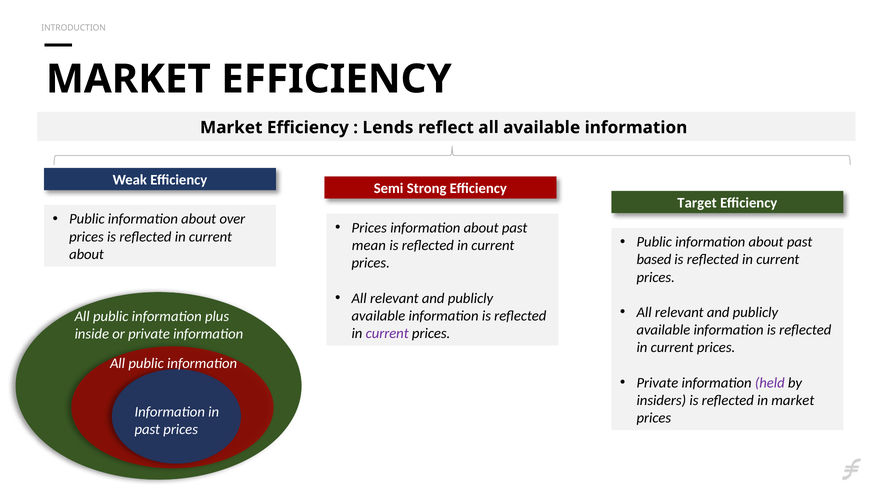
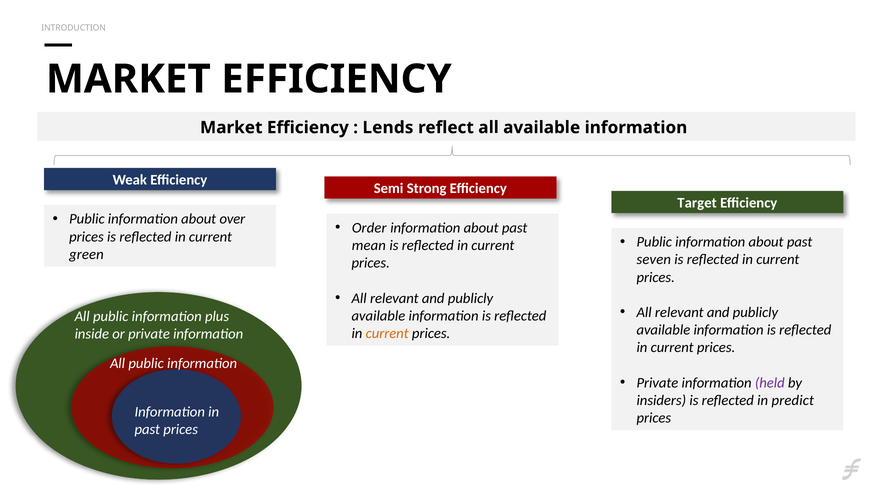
Prices at (369, 228): Prices -> Order
about at (87, 254): about -> green
based: based -> seven
current at (387, 333) colour: purple -> orange
in market: market -> predict
